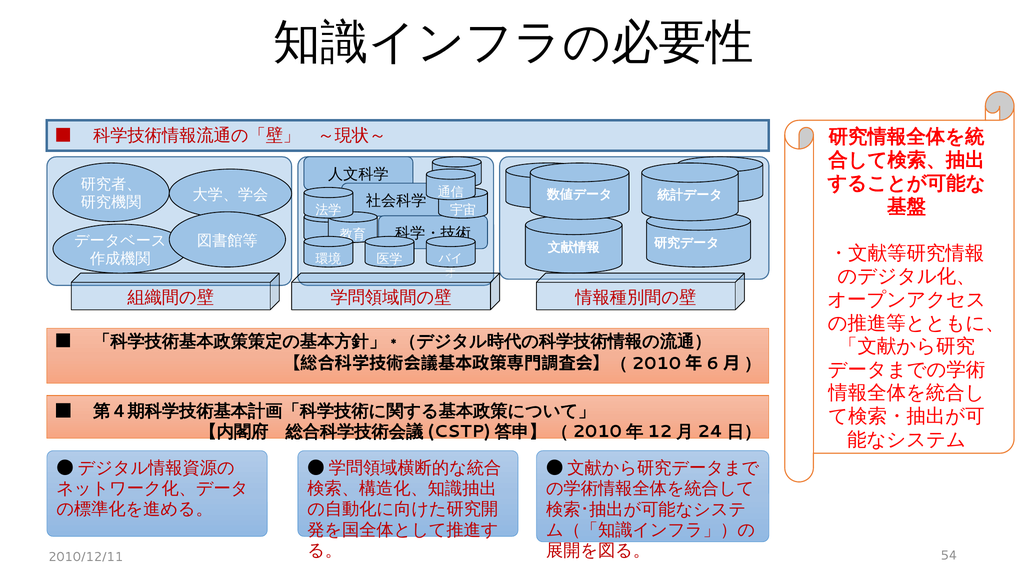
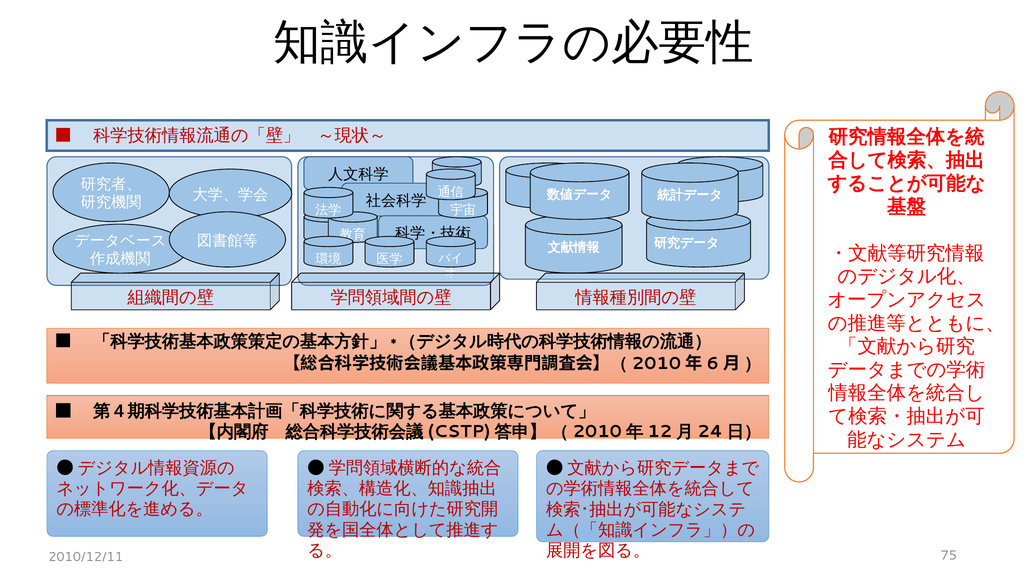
54: 54 -> 75
